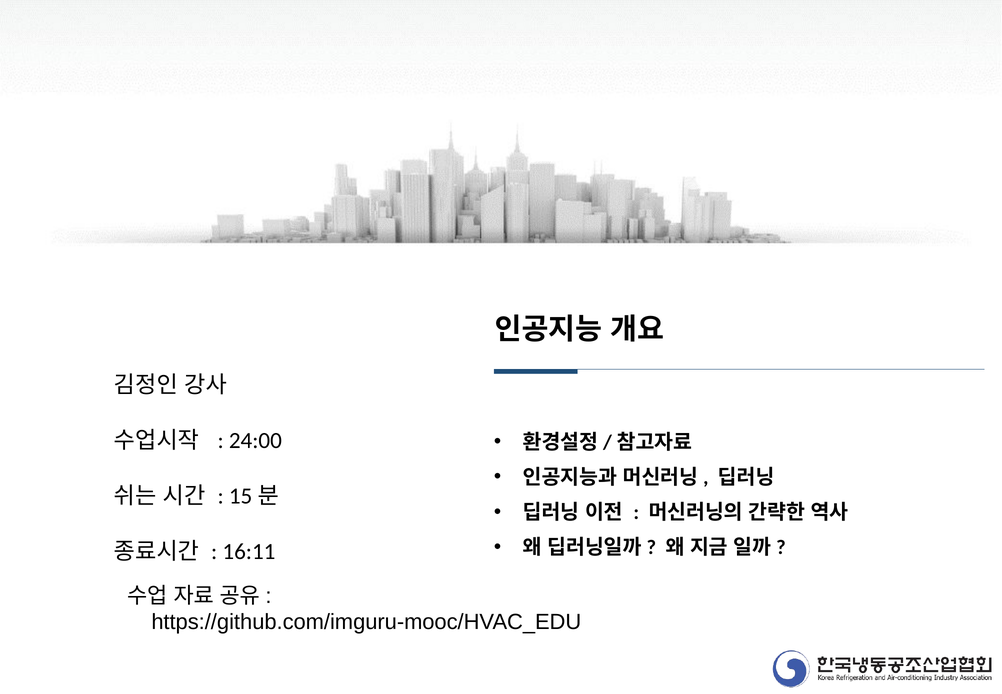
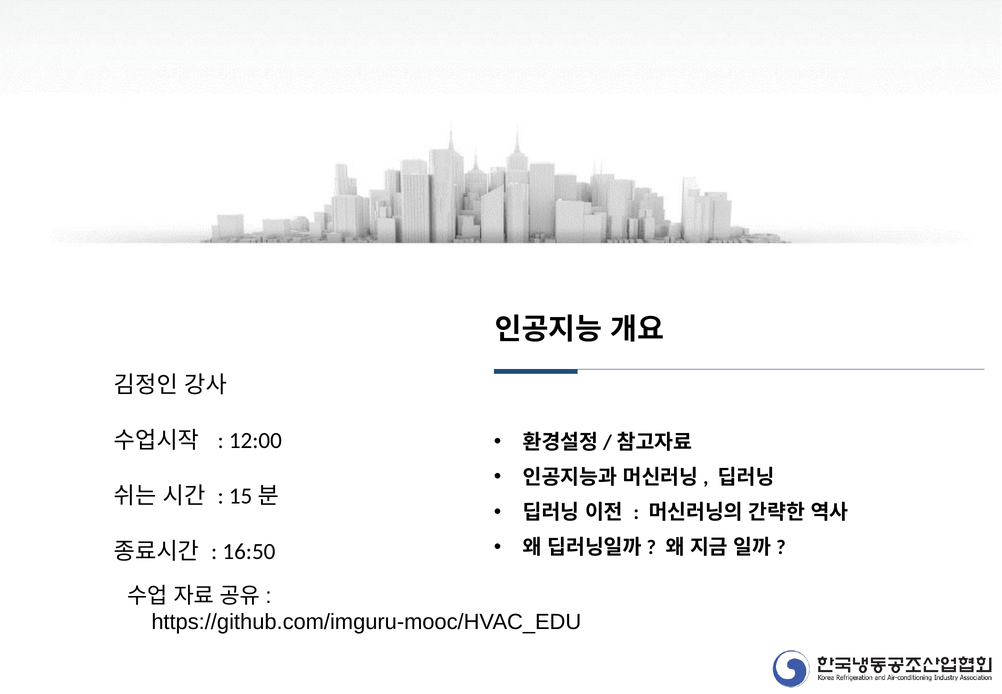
24:00: 24:00 -> 12:00
16:11: 16:11 -> 16:50
